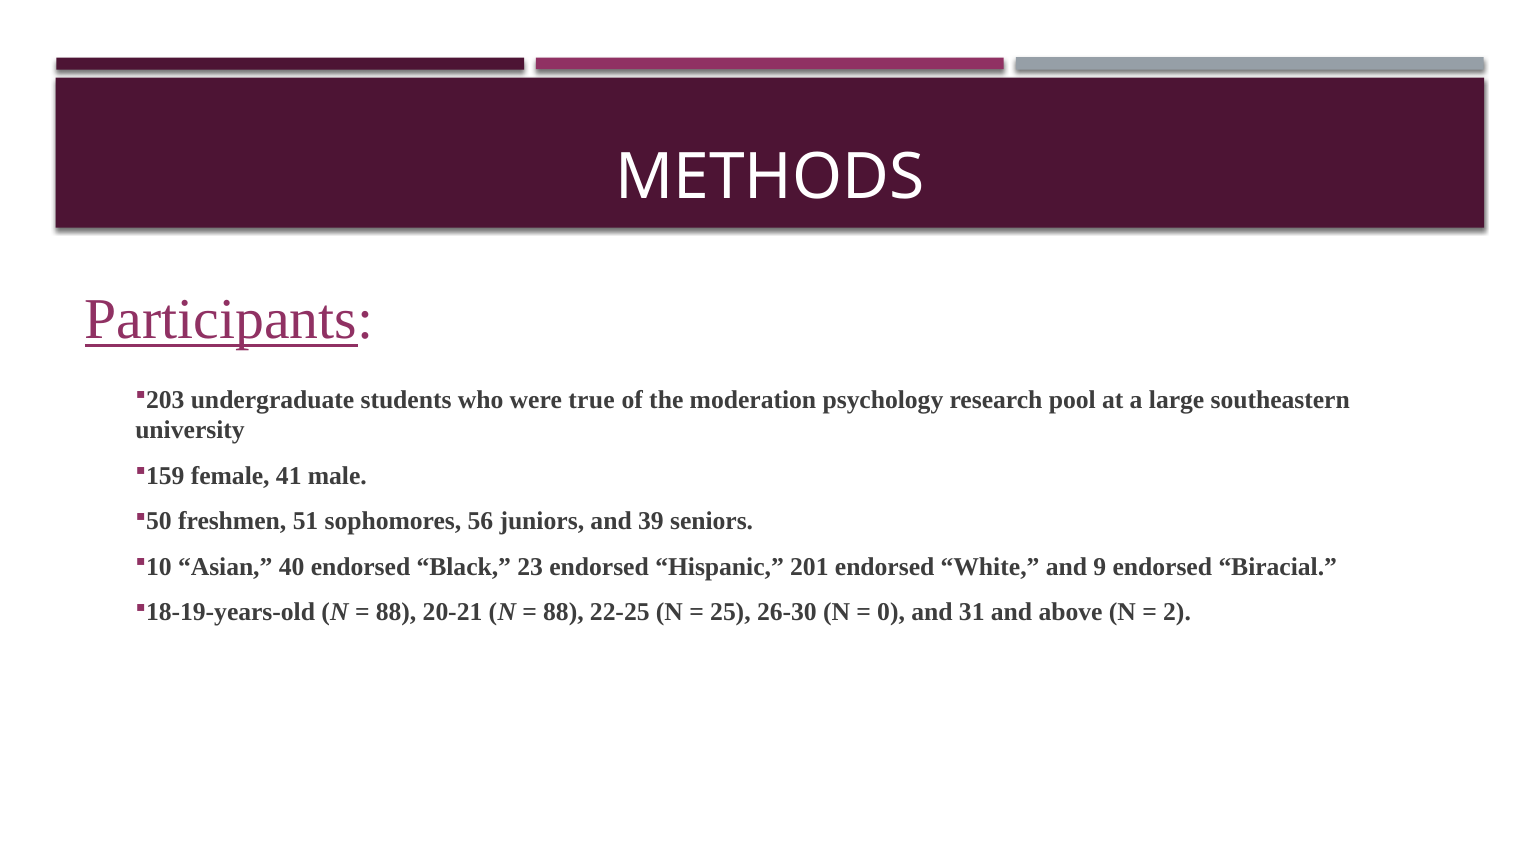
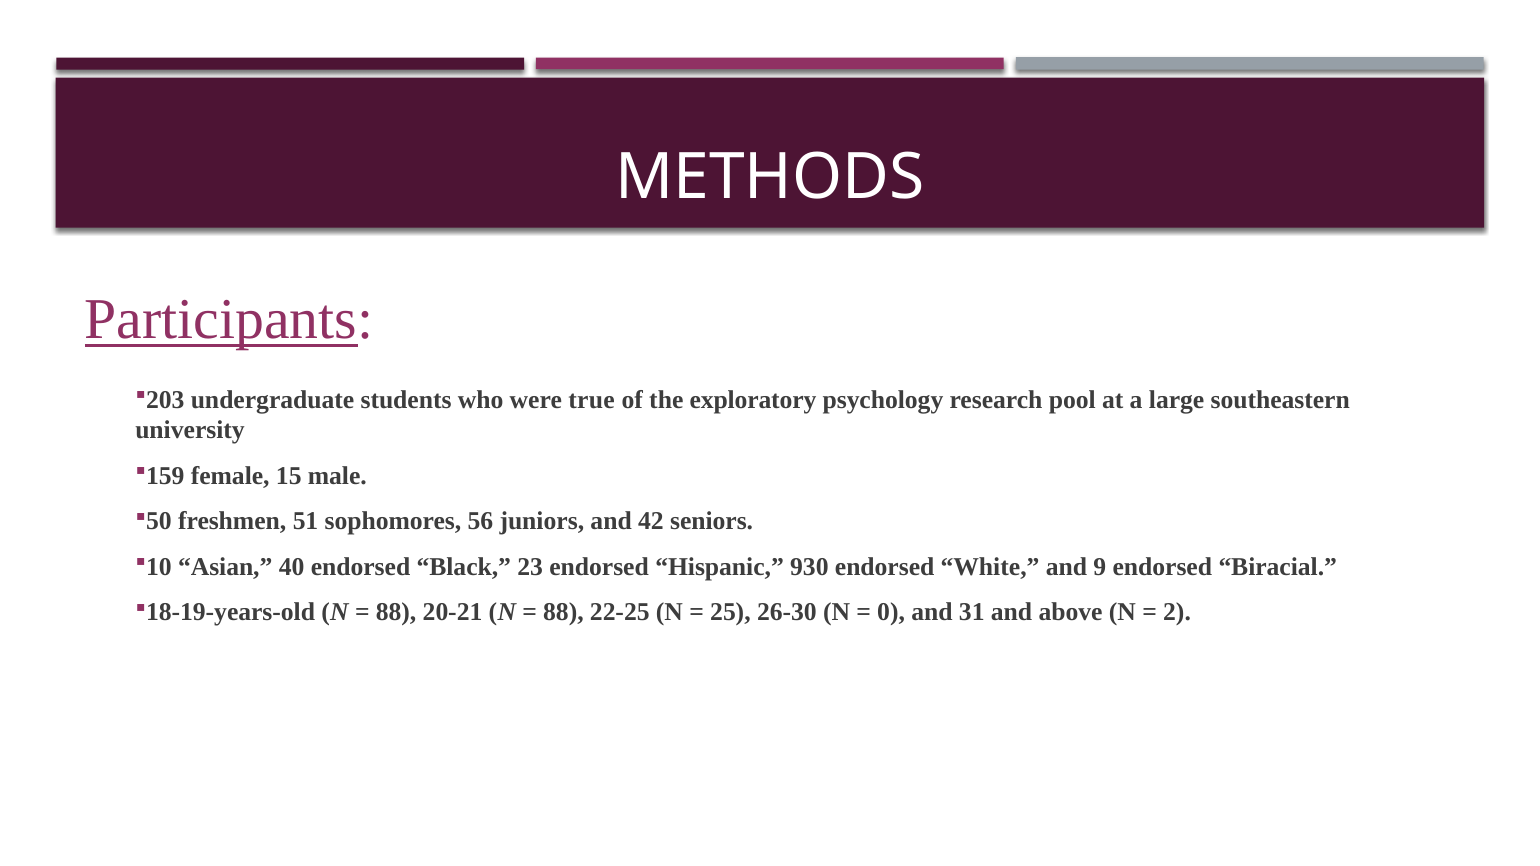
moderation: moderation -> exploratory
41: 41 -> 15
39: 39 -> 42
201: 201 -> 930
